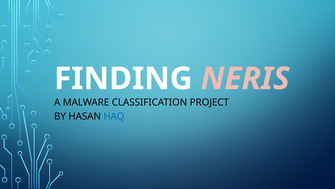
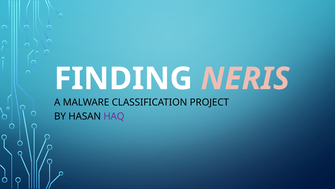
HAQ colour: blue -> purple
